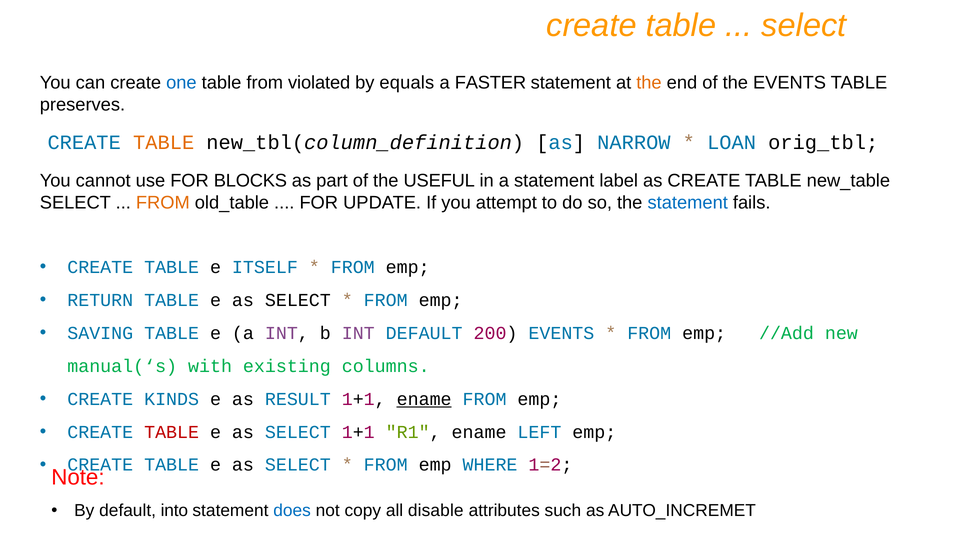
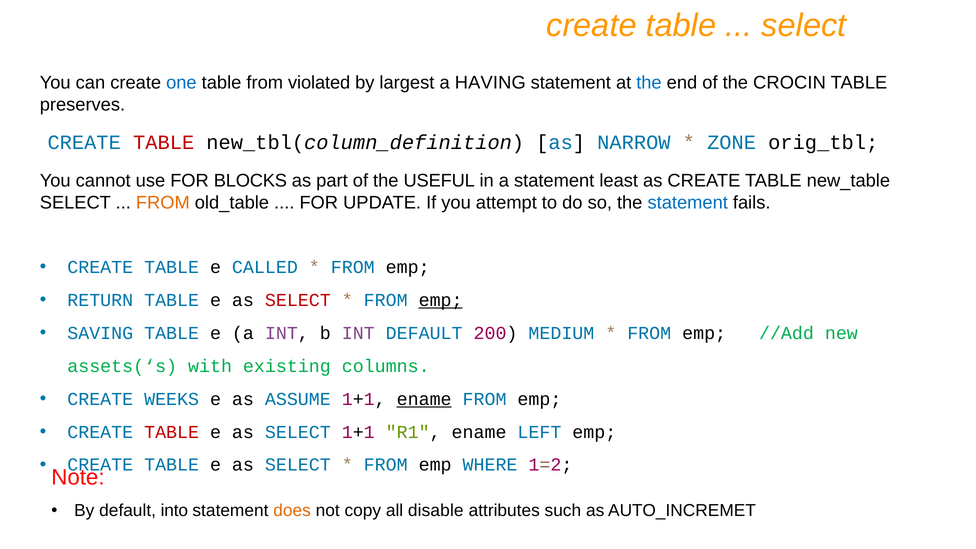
equals: equals -> largest
FASTER: FASTER -> HAVING
the at (649, 83) colour: orange -> blue
the EVENTS: EVENTS -> CROCIN
TABLE at (164, 142) colour: orange -> red
LOAN: LOAN -> ZONE
label: label -> least
ITSELF: ITSELF -> CALLED
SELECT at (298, 300) colour: black -> red
emp at (441, 300) underline: none -> present
200 EVENTS: EVENTS -> MEDIUM
manual(‘s: manual(‘s -> assets(‘s
KINDS: KINDS -> WEEKS
RESULT: RESULT -> ASSUME
does colour: blue -> orange
